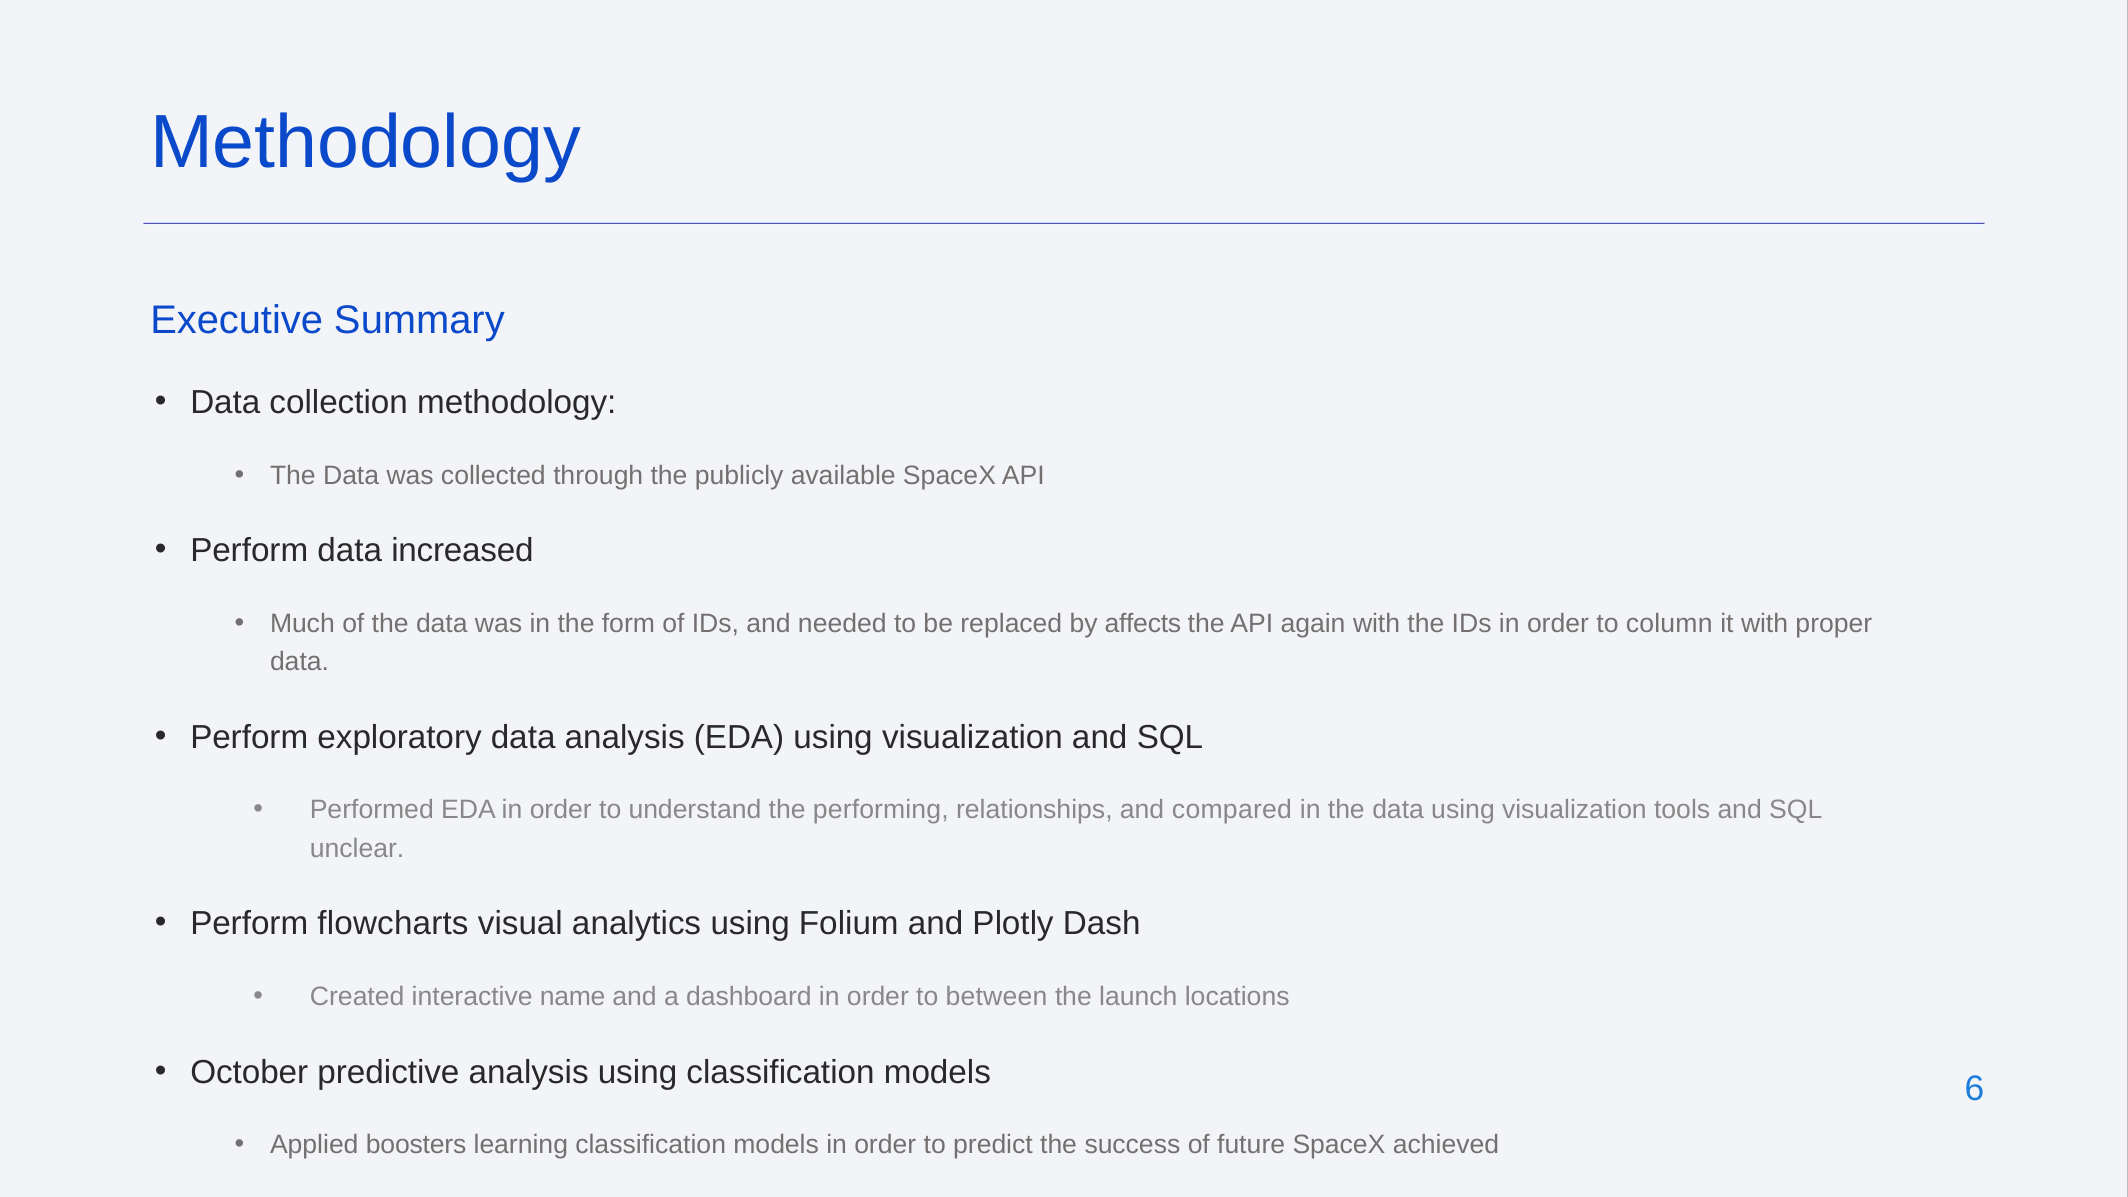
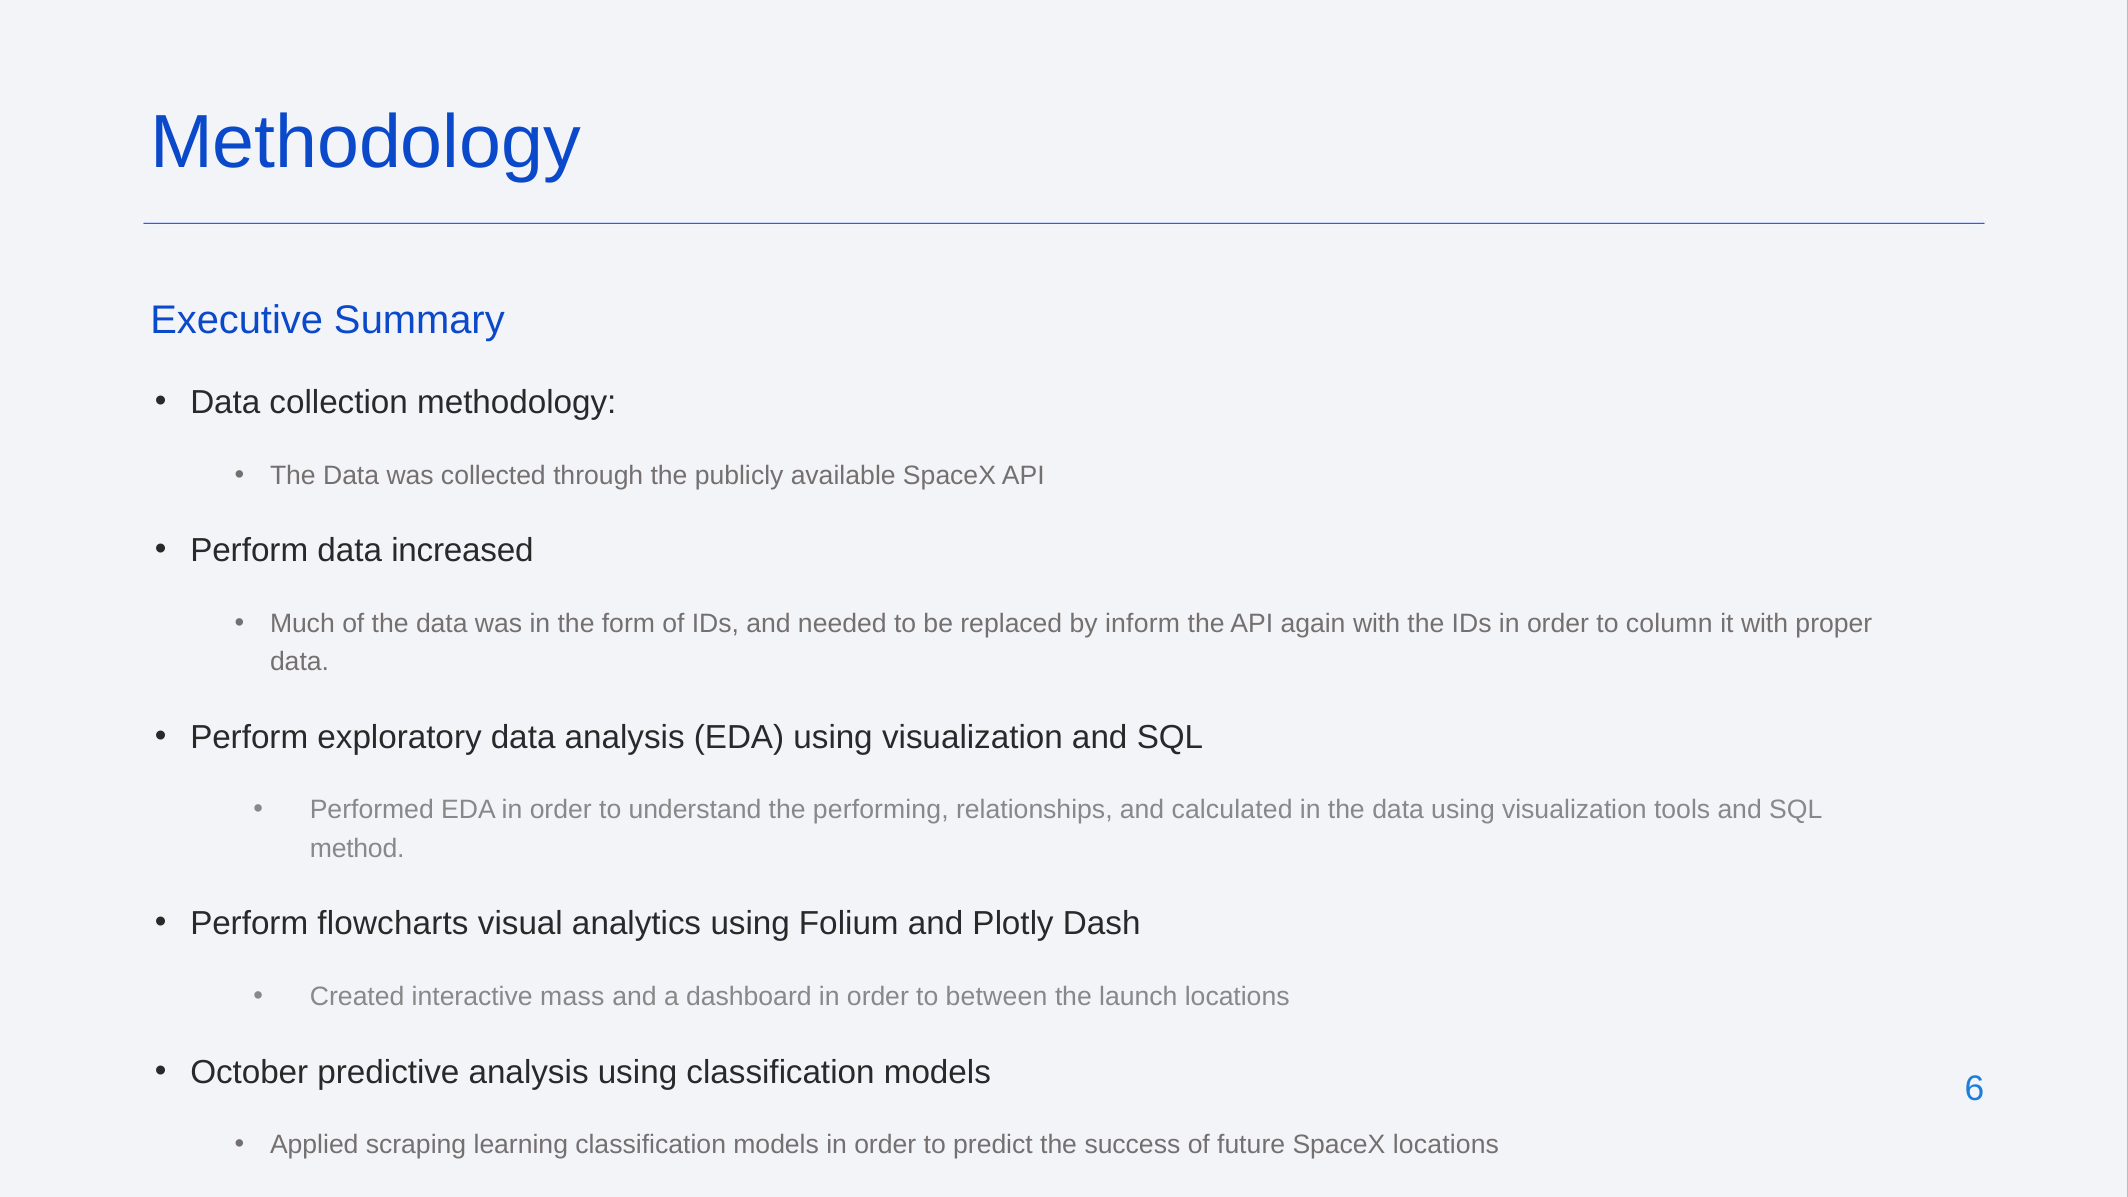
affects: affects -> inform
compared: compared -> calculated
unclear: unclear -> method
name: name -> mass
boosters: boosters -> scraping
SpaceX achieved: achieved -> locations
